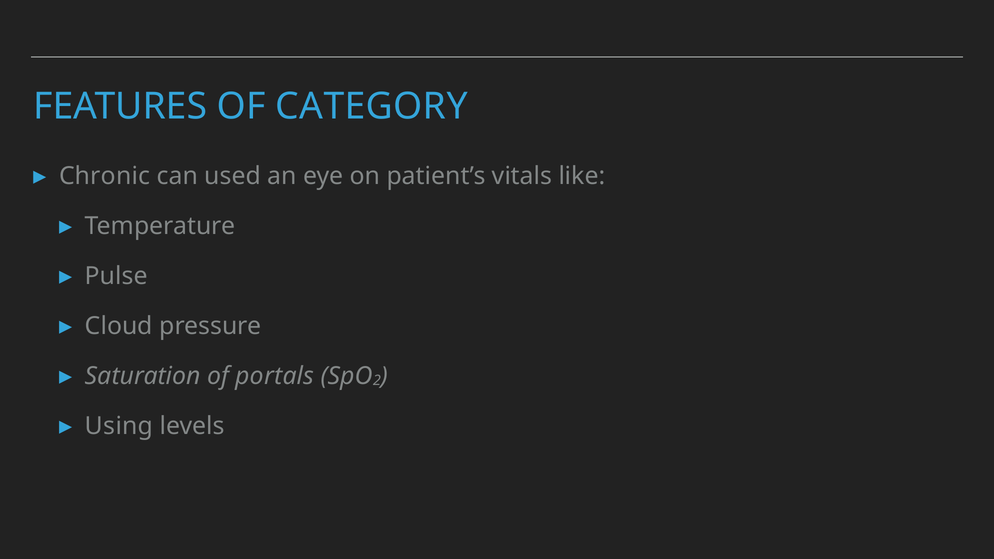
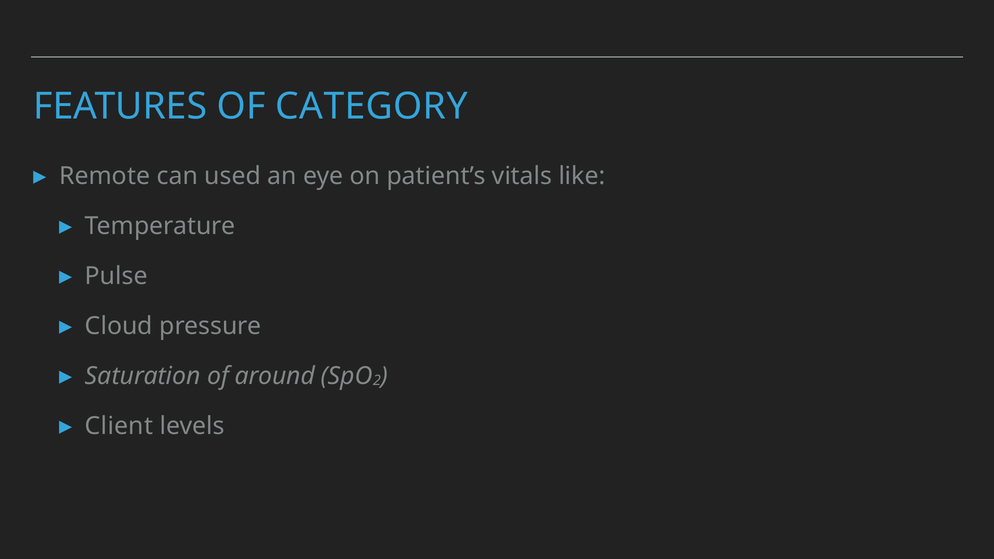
Chronic: Chronic -> Remote
portals: portals -> around
Using: Using -> Client
